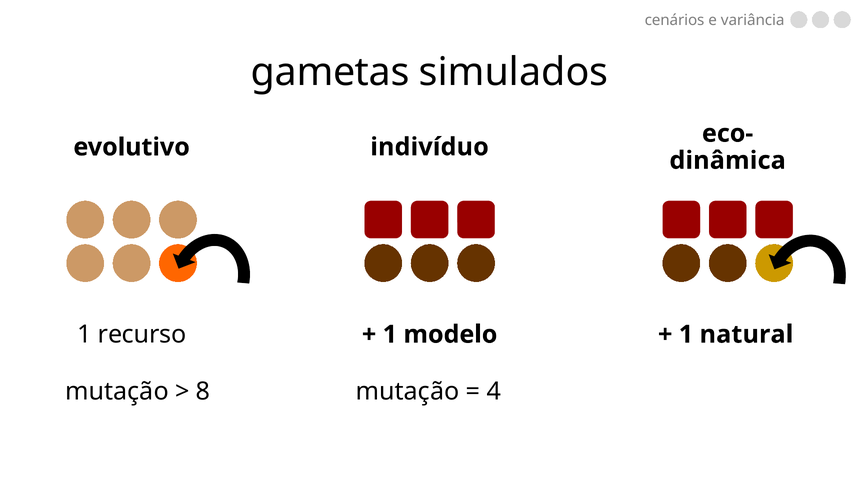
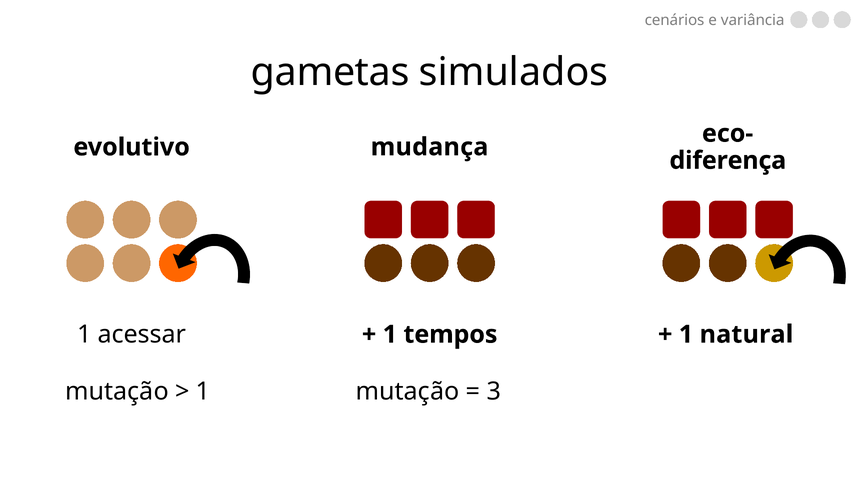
indivíduo: indivíduo -> mudança
dinâmica: dinâmica -> diferença
recurso: recurso -> acessar
modelo: modelo -> tempos
8 at (203, 392): 8 -> 1
4: 4 -> 3
